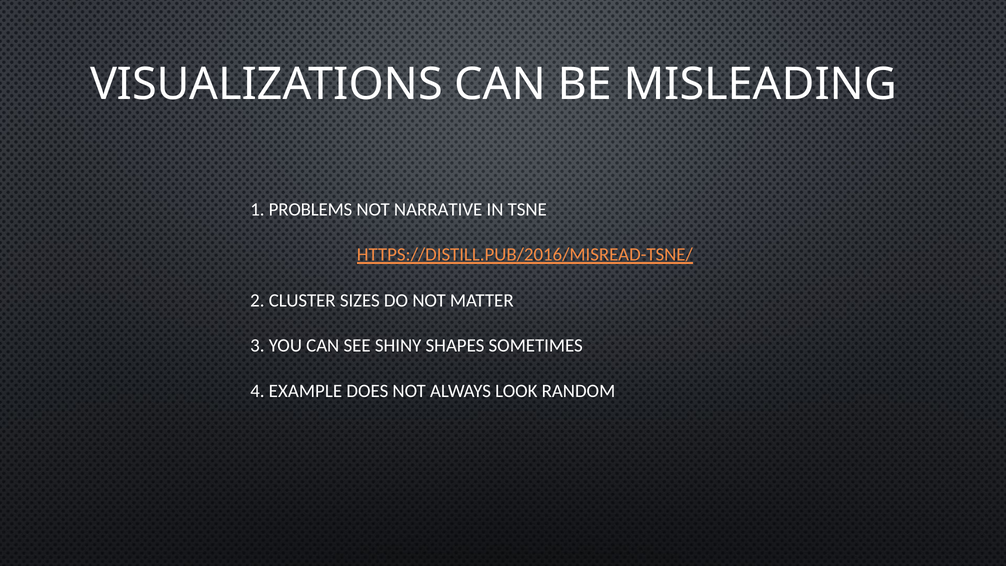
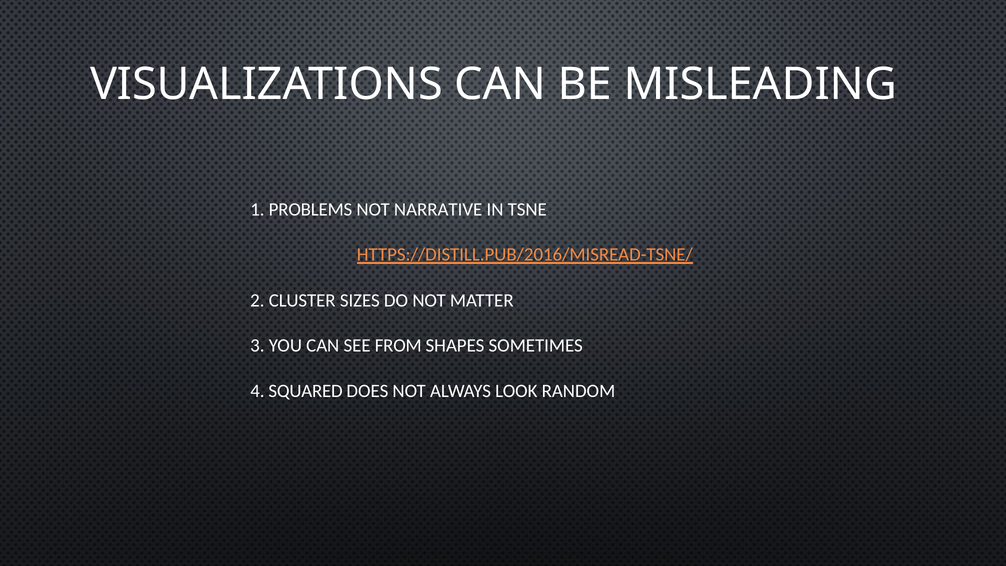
SHINY: SHINY -> FROM
EXAMPLE: EXAMPLE -> SQUARED
